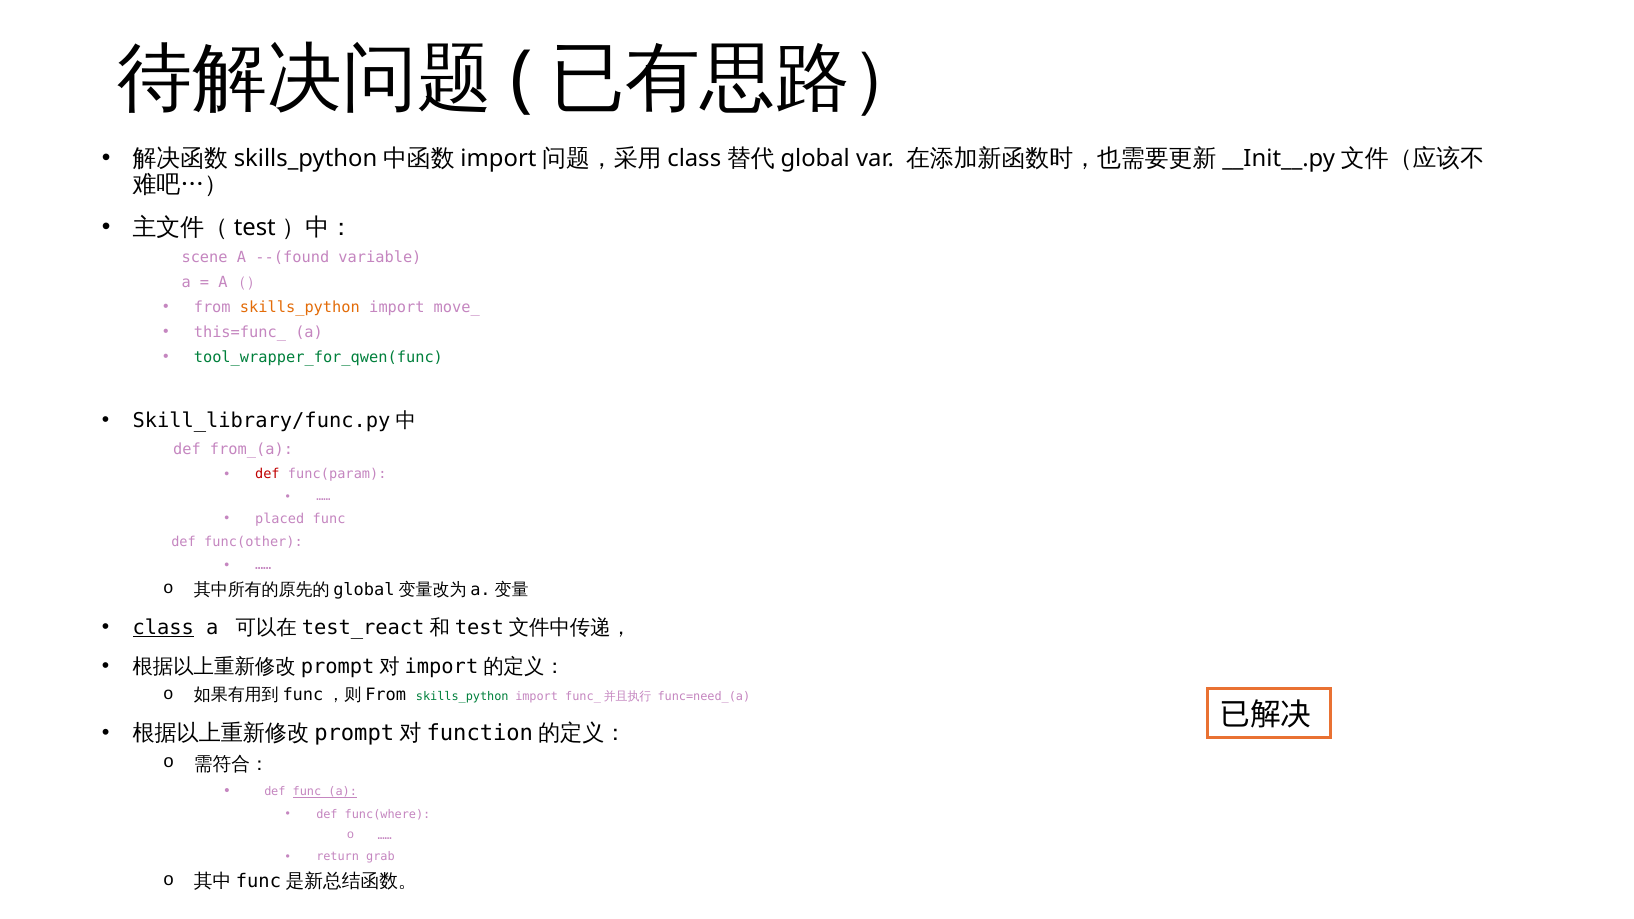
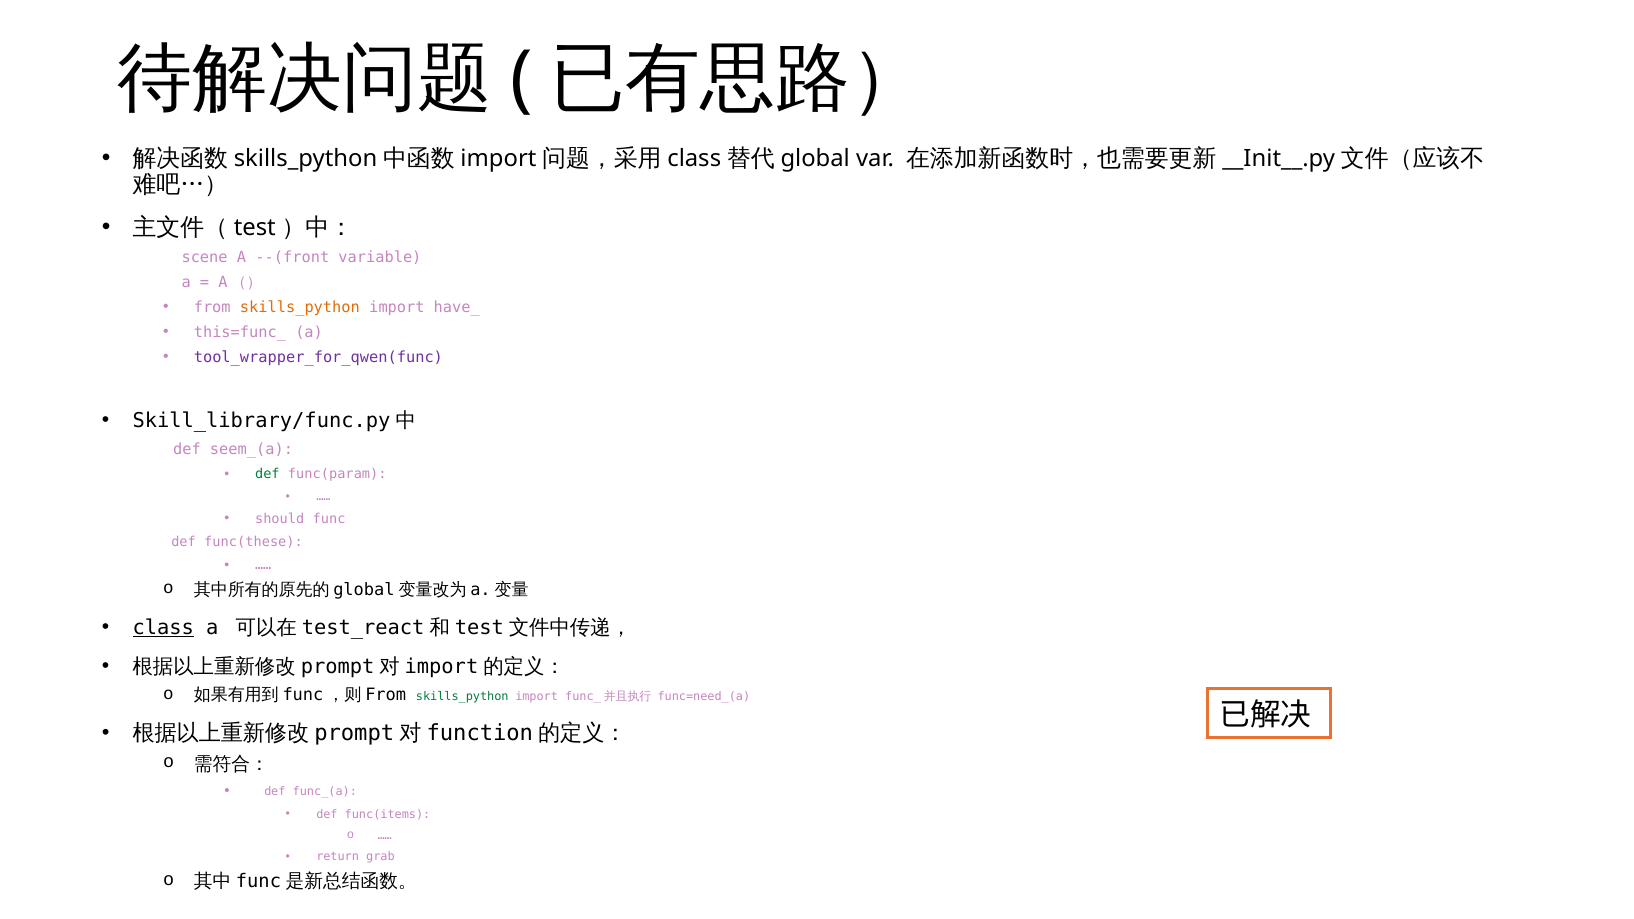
--(found: --(found -> --(front
move_: move_ -> have_
tool_wrapper_for_qwen(func colour: green -> purple
from_(a: from_(a -> seem_(a
def at (267, 474) colour: red -> green
placed: placed -> should
func(other: func(other -> func(these
func_(a underline: present -> none
func(where: func(where -> func(items
